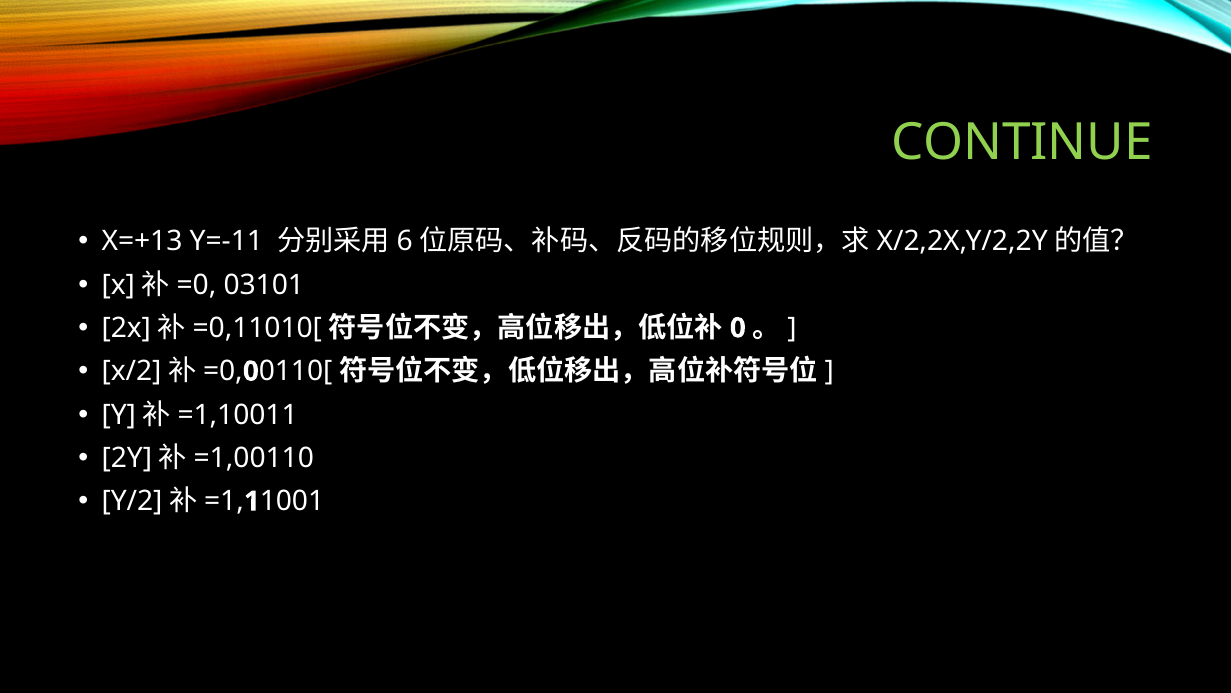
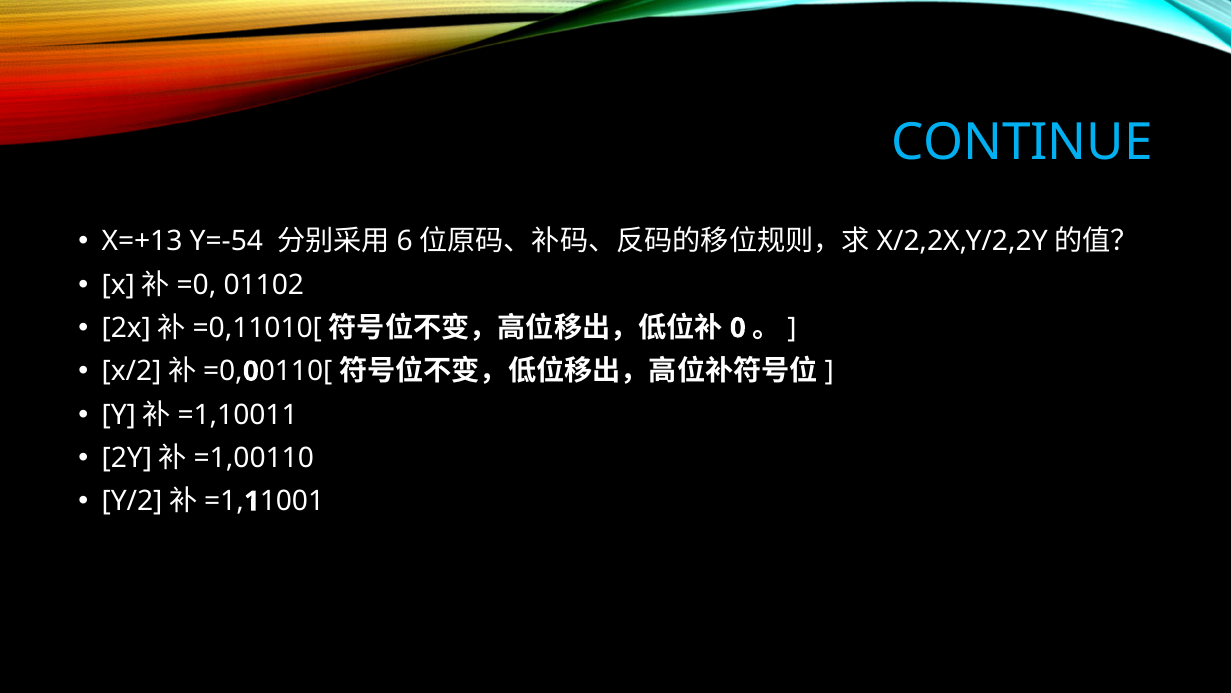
CONTINUE colour: light green -> light blue
Y=-11: Y=-11 -> Y=-54
03101: 03101 -> 01102
